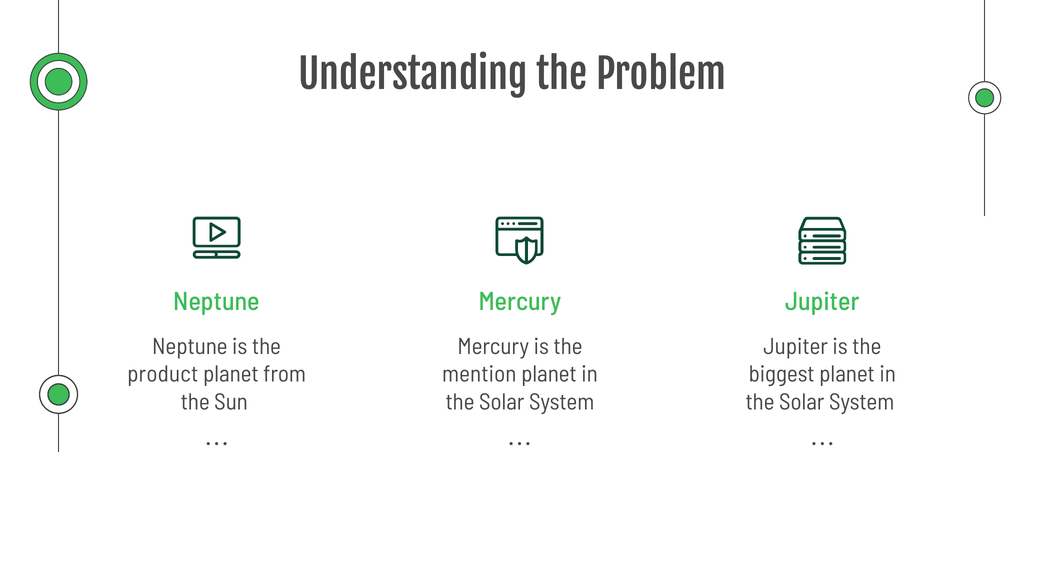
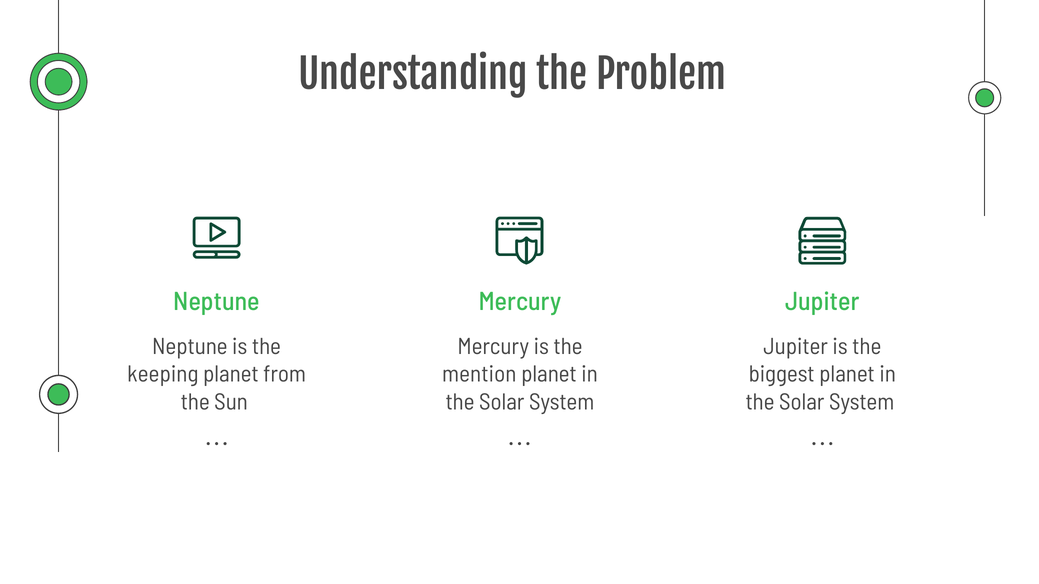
product: product -> keeping
